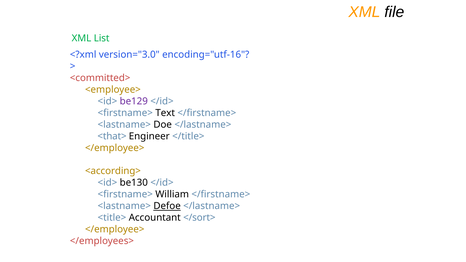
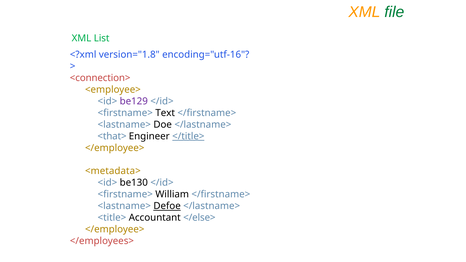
file colour: black -> green
version="3.0: version="3.0 -> version="1.8
<committed>: <committed> -> <connection>
</title> underline: none -> present
<according>: <according> -> <metadata>
</sort>: </sort> -> </else>
